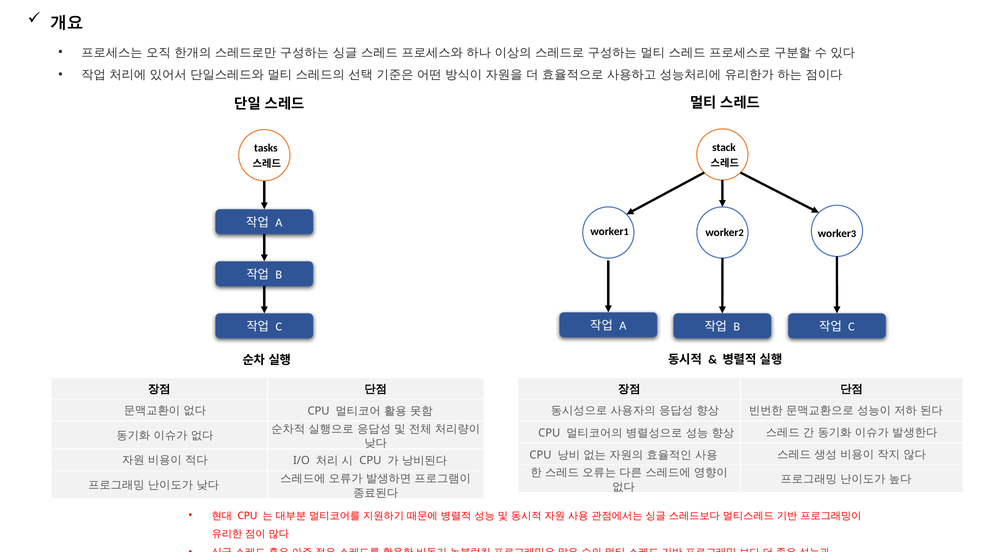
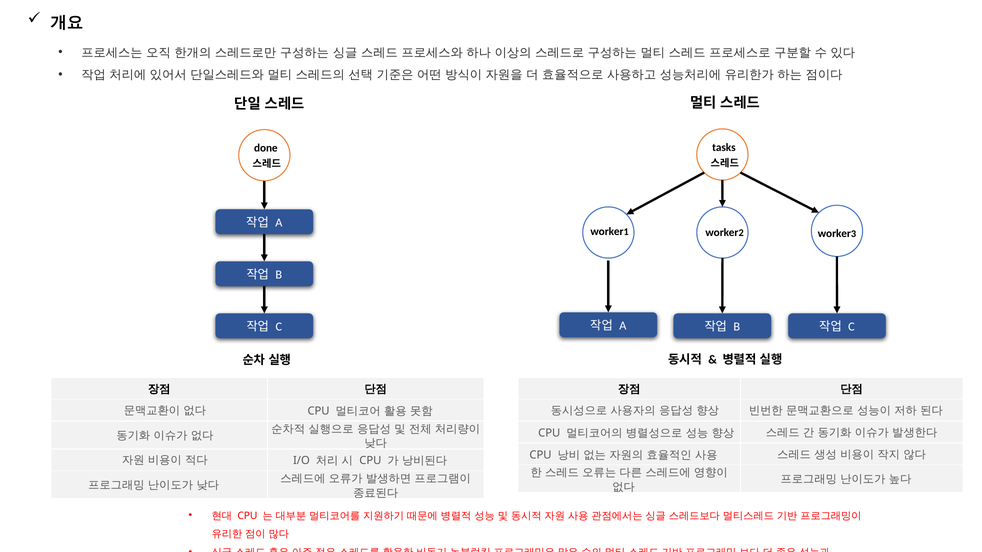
stack: stack -> tasks
tasks: tasks -> done
